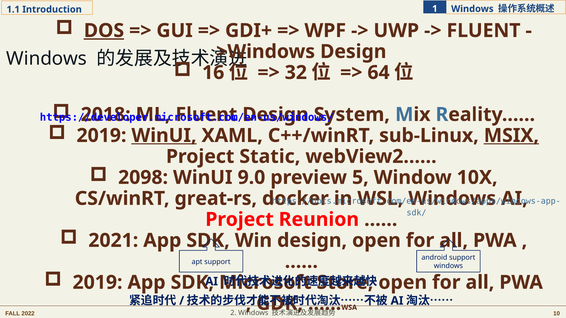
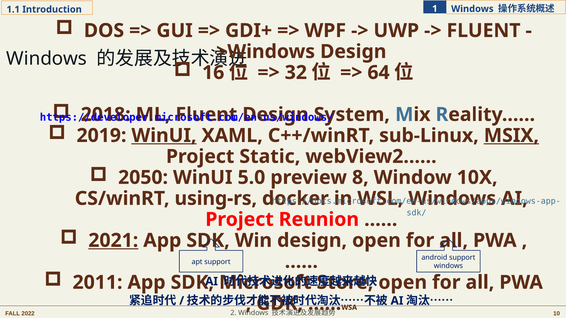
DOS underline: present -> none
2098: 2098 -> 2050
9.0: 9.0 -> 5.0
5: 5 -> 8
great-rs: great-rs -> using-rs
2021 underline: none -> present
2019 at (98, 283): 2019 -> 2011
